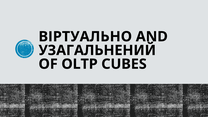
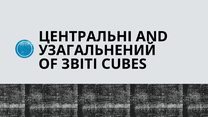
ВІРТУАЛЬНО: ВІРТУАЛЬНО -> ЦЕНТРАЛЬНІ
OLTP: OLTP -> ЗВІТІ
